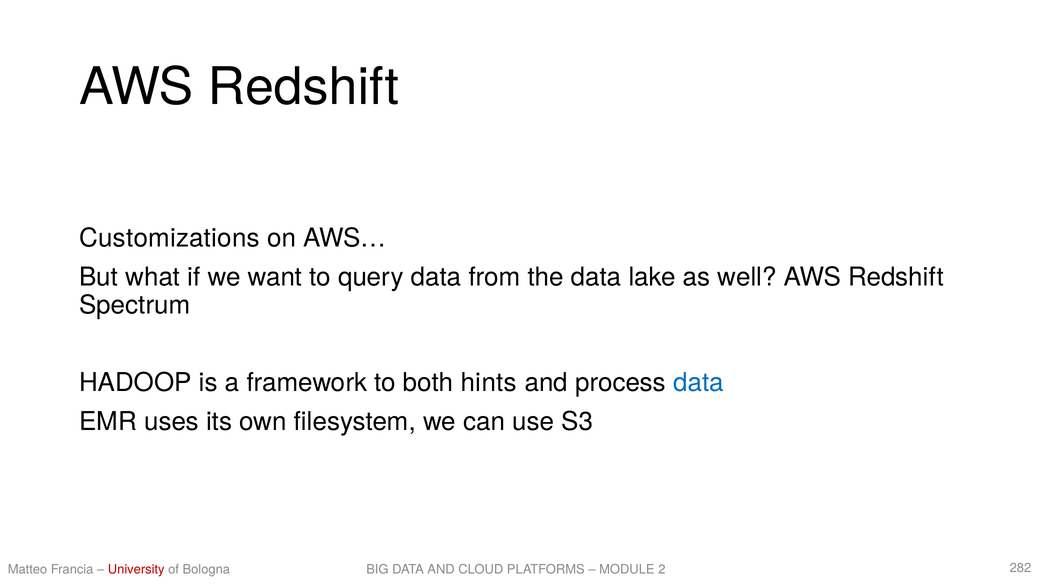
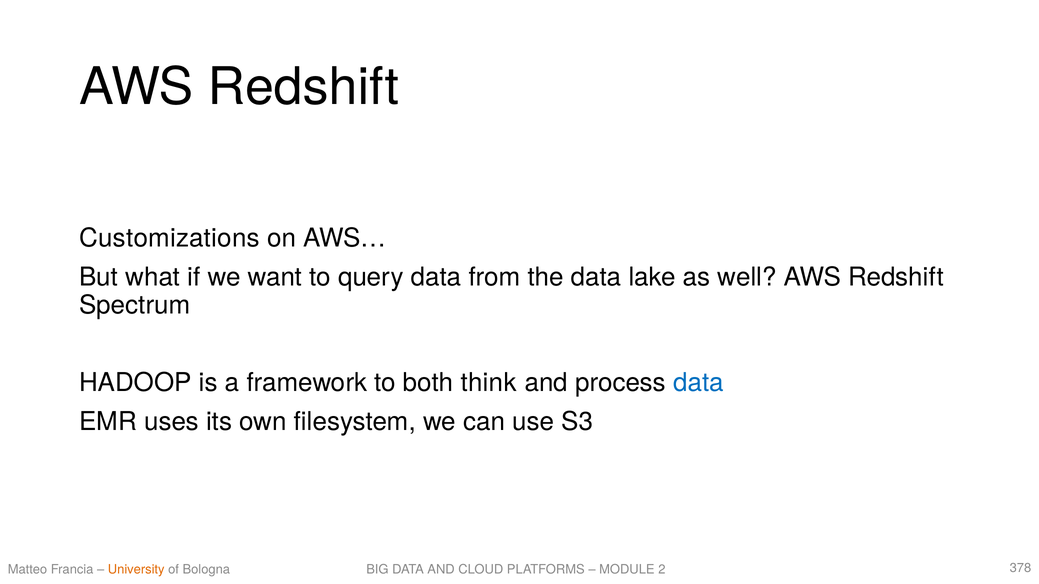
hints: hints -> think
University colour: red -> orange
282: 282 -> 378
